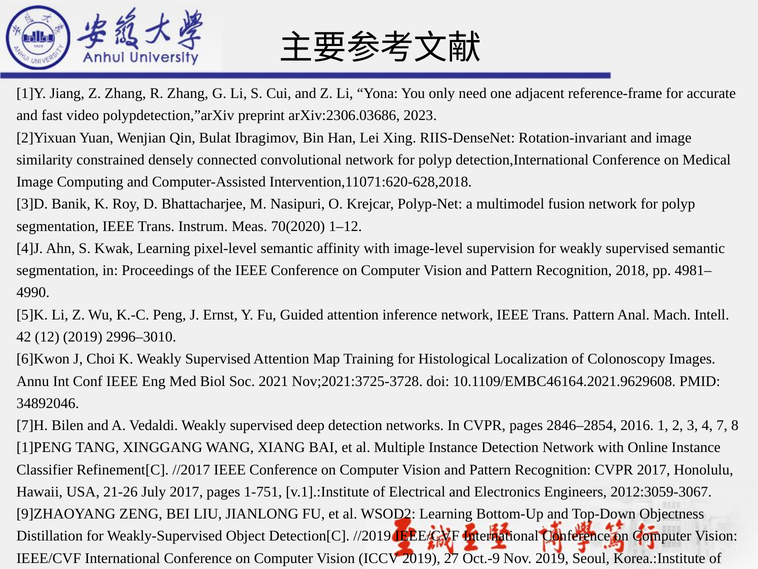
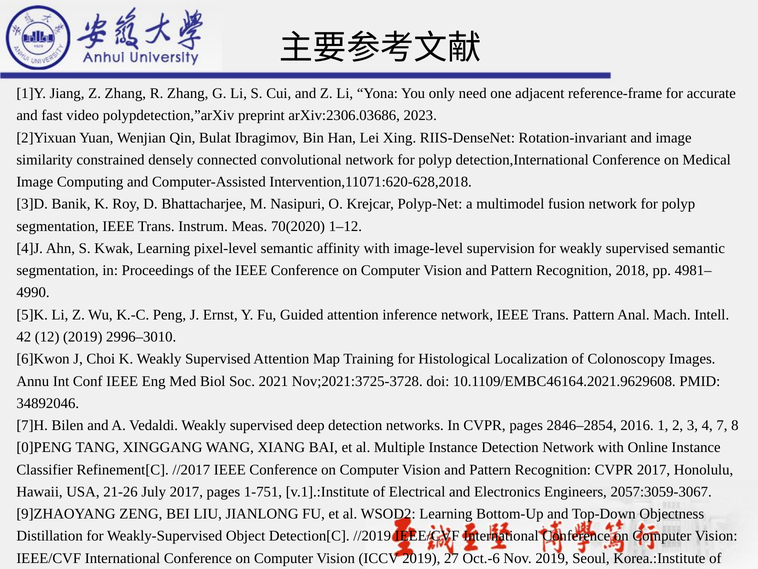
1]PENG: 1]PENG -> 0]PENG
2012:3059-3067: 2012:3059-3067 -> 2057:3059-3067
Oct.-9: Oct.-9 -> Oct.-6
